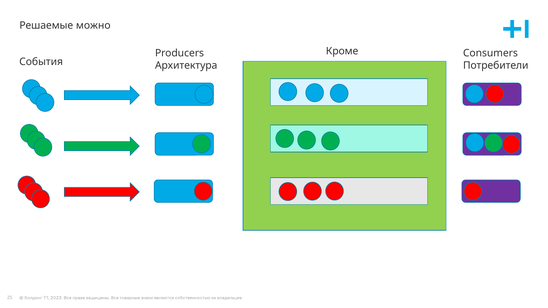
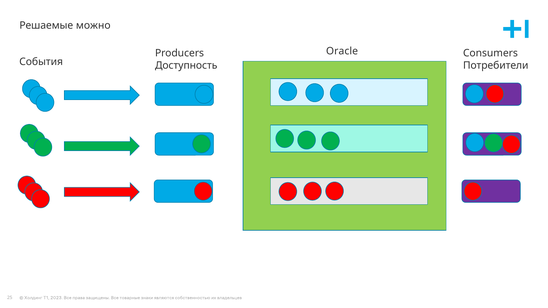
Кроме: Кроме -> Oracle
Архитектура: Архитектура -> Доступность
